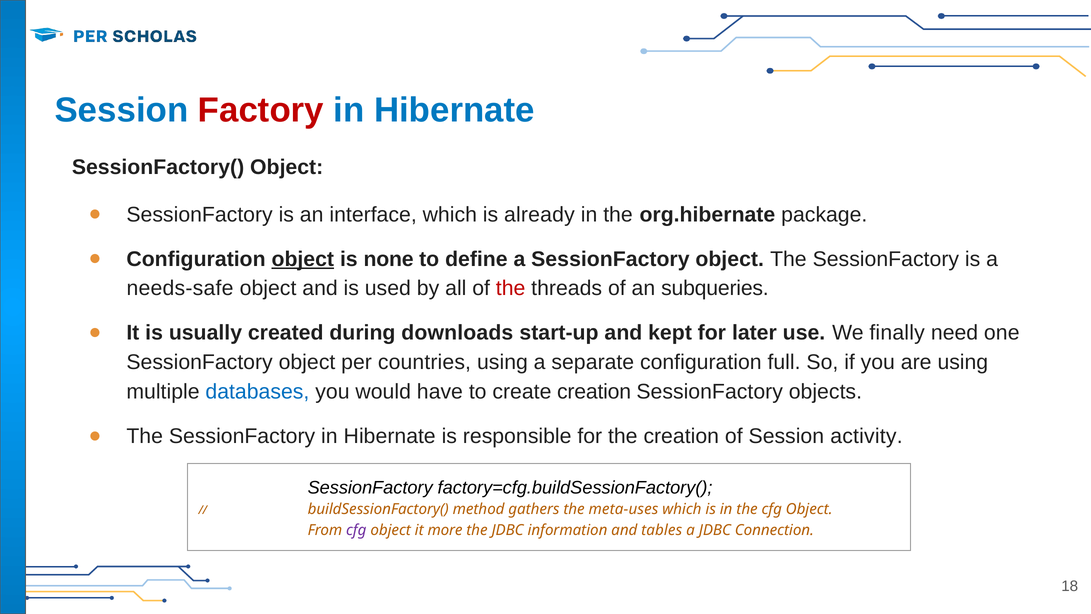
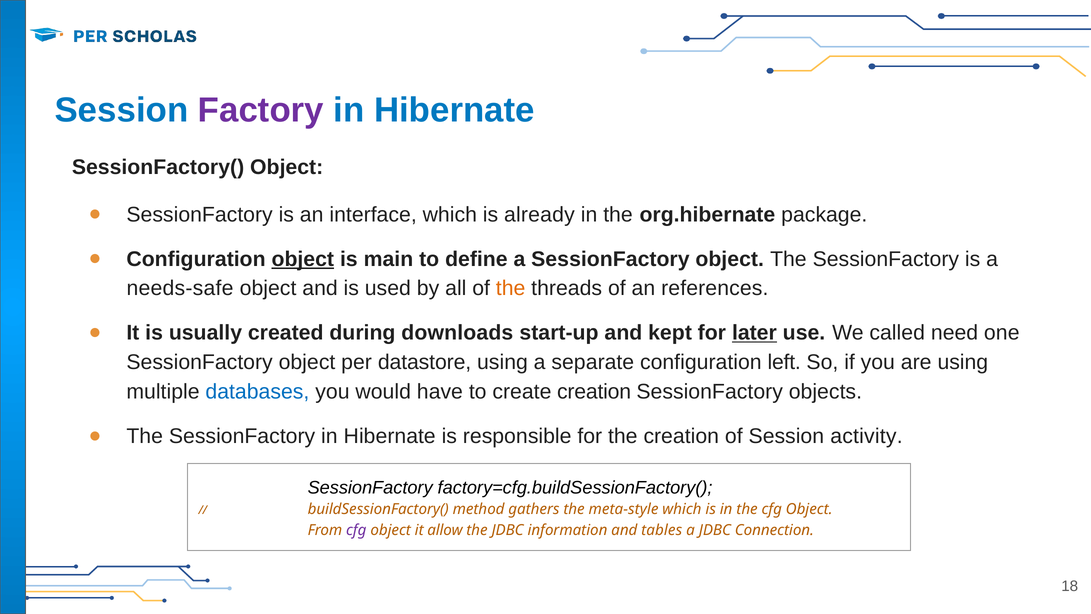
Factory colour: red -> purple
none: none -> main
the at (511, 288) colour: red -> orange
subqueries: subqueries -> references
later underline: none -> present
finally: finally -> called
countries: countries -> datastore
full: full -> left
meta-uses: meta-uses -> meta-style
more: more -> allow
